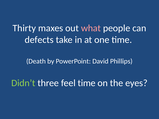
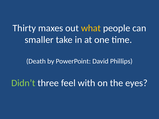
what colour: pink -> yellow
defects: defects -> smaller
feel time: time -> with
